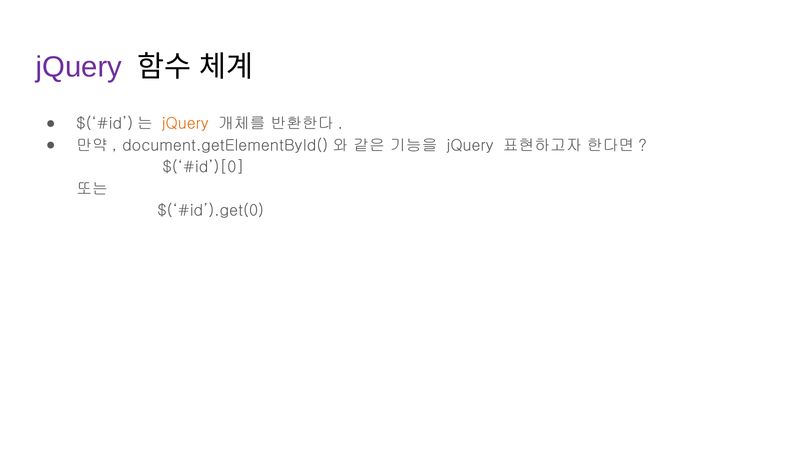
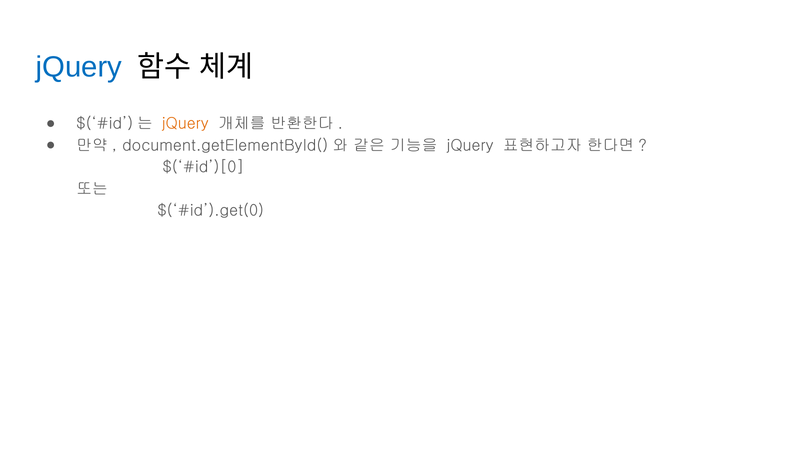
jQuery at (79, 67) colour: purple -> blue
